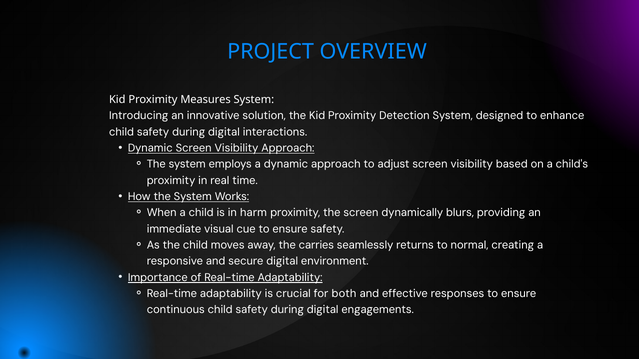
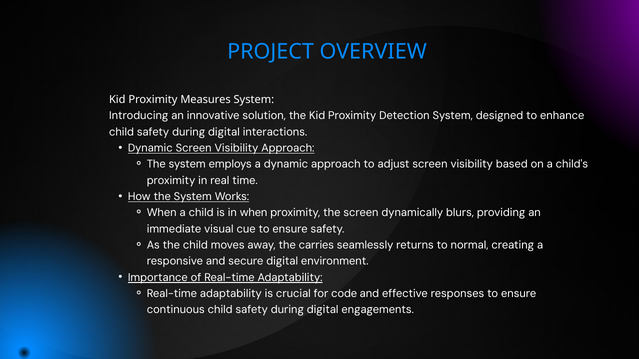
harm at (253, 213): harm -> when
both: both -> code
